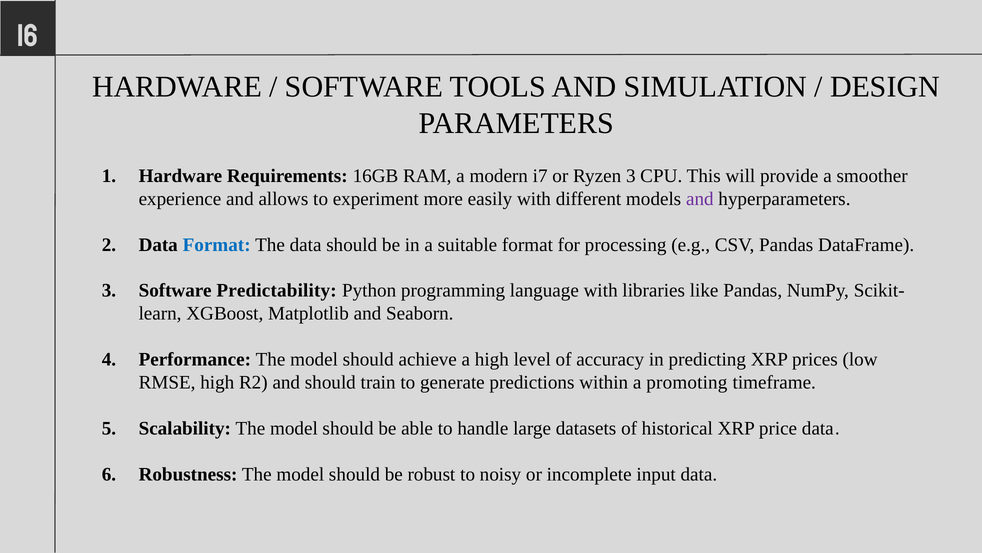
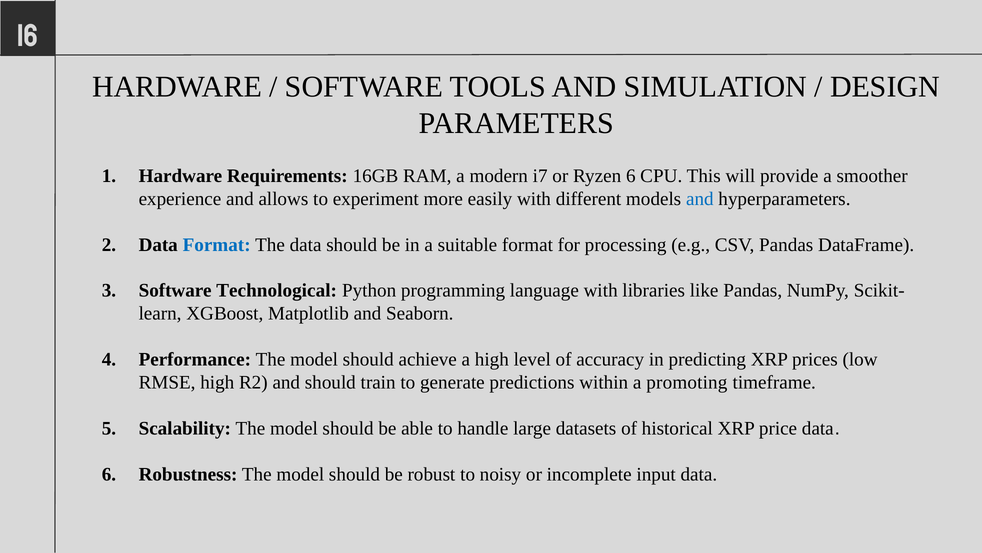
Ryzen 3: 3 -> 6
and at (700, 199) colour: purple -> blue
Predictability: Predictability -> Technological
